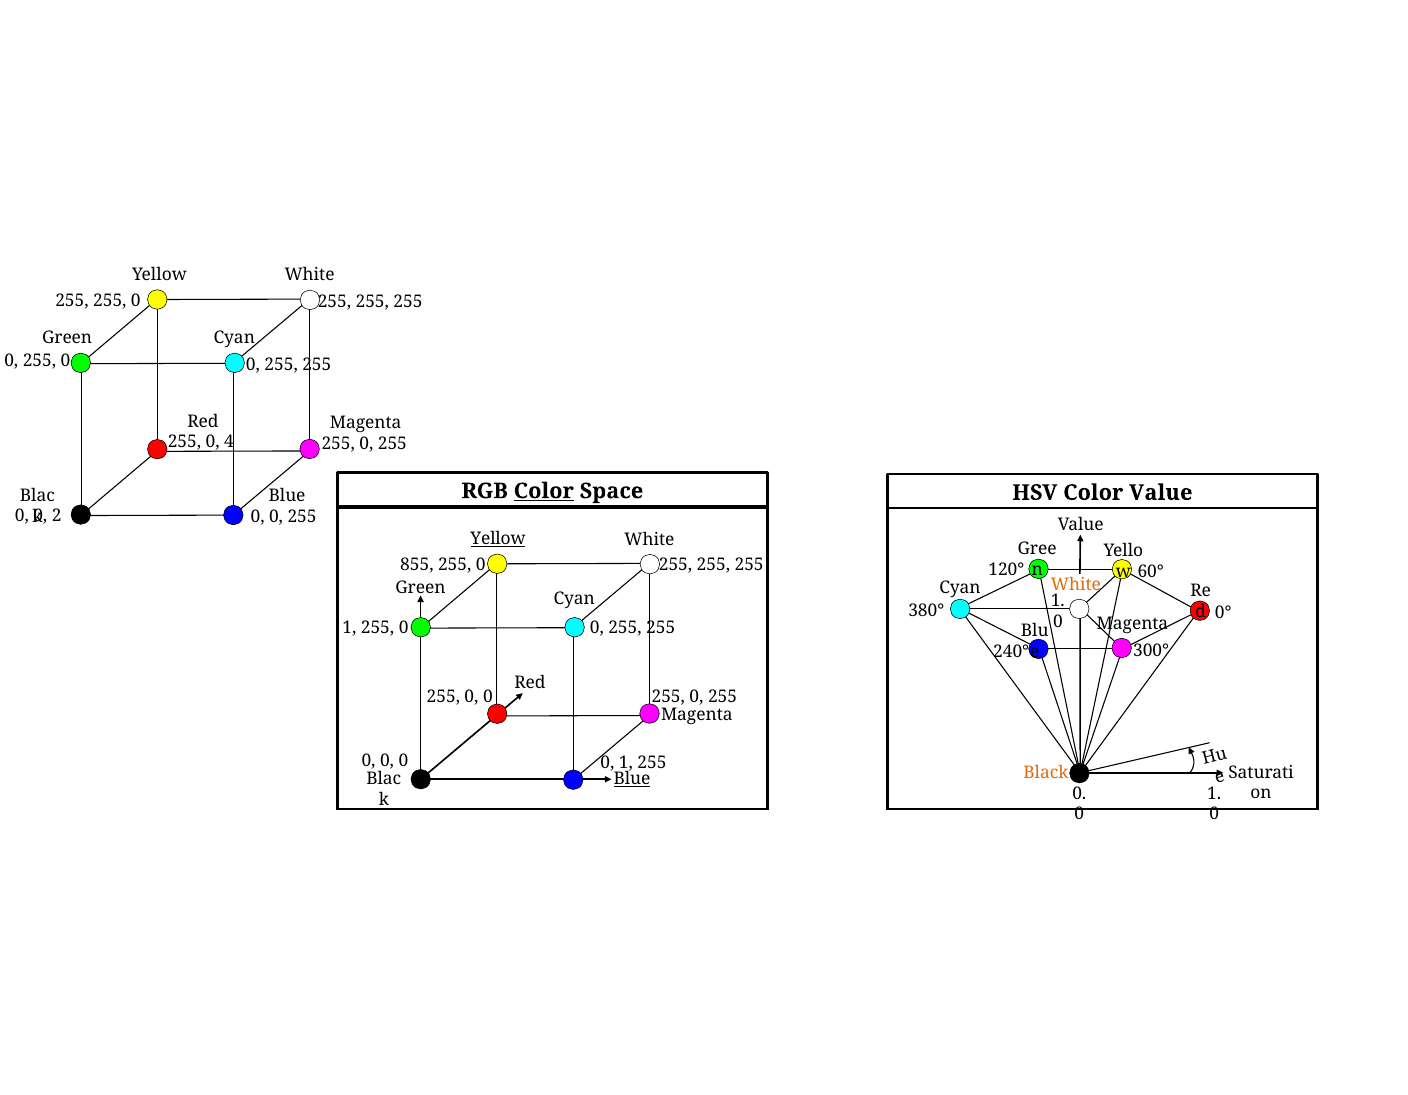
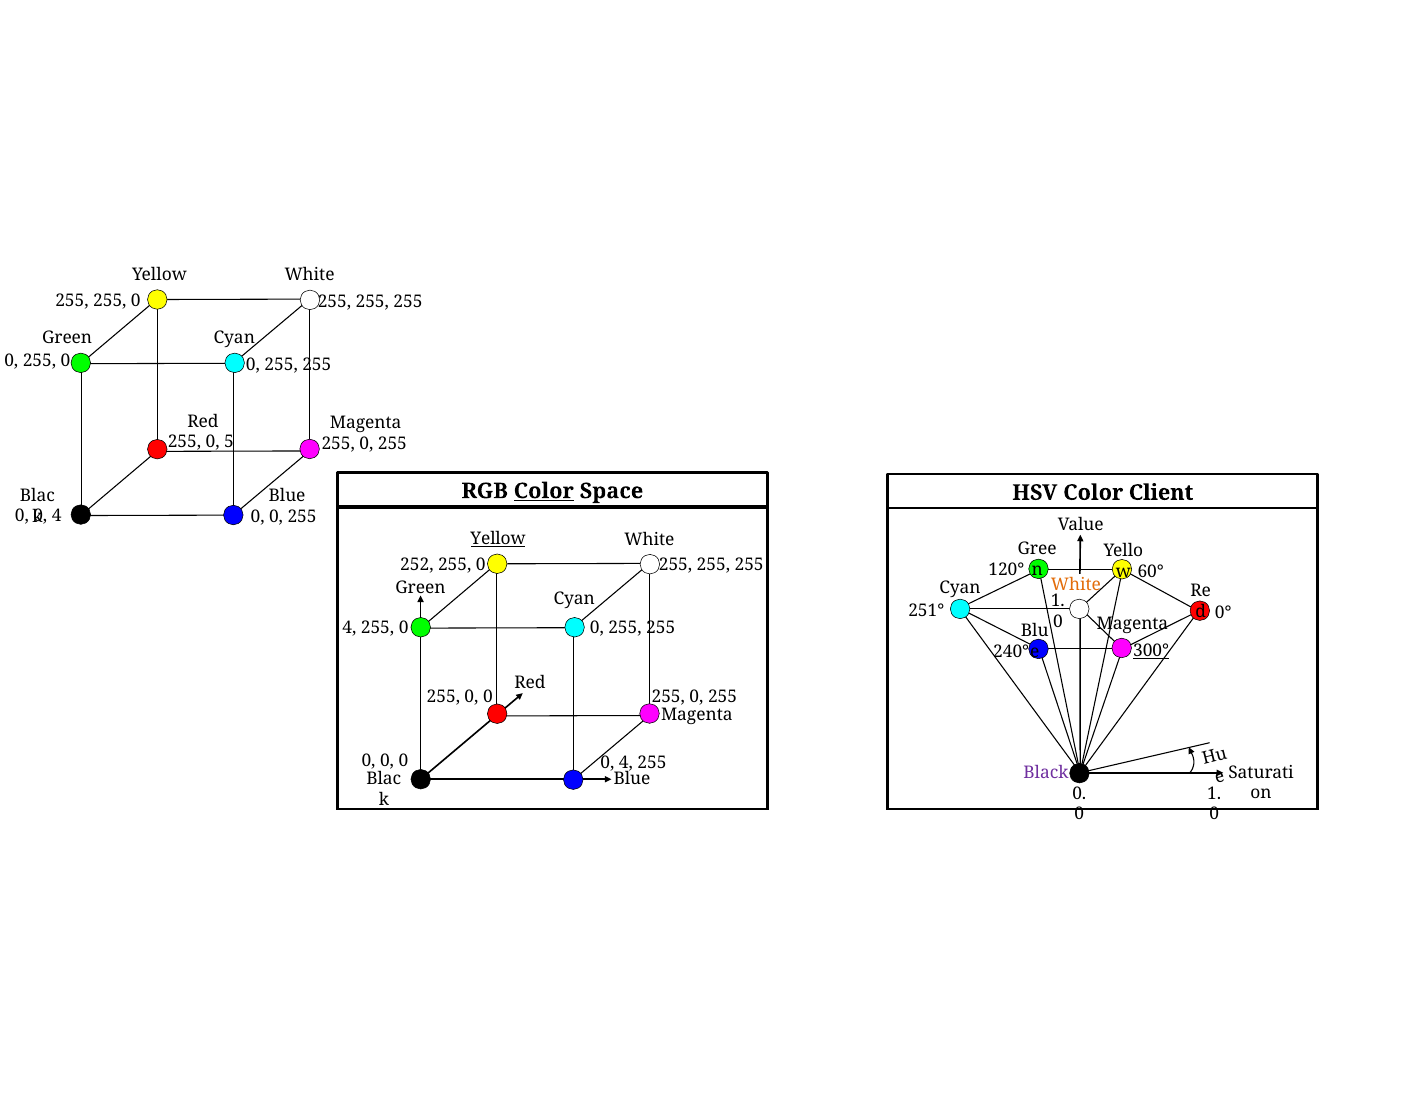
4: 4 -> 5
Color Value: Value -> Client
2 at (57, 516): 2 -> 4
855: 855 -> 252
380°: 380° -> 251°
1 at (349, 628): 1 -> 4
300° underline: none -> present
1 at (626, 762): 1 -> 4
Black colour: orange -> purple
Blue at (632, 779) underline: present -> none
